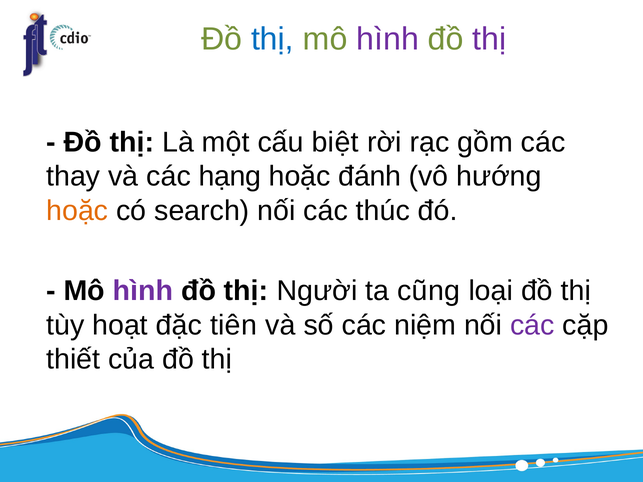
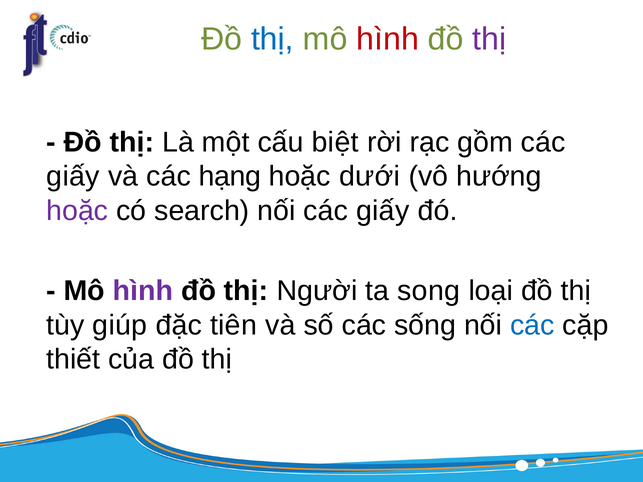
hình at (388, 39) colour: purple -> red
thay at (73, 177): thay -> giấy
đánh: đánh -> dưới
hoặc at (77, 211) colour: orange -> purple
nối các thúc: thúc -> giấy
cũng: cũng -> song
hoạt: hoạt -> giúp
niệm: niệm -> sống
các at (532, 325) colour: purple -> blue
